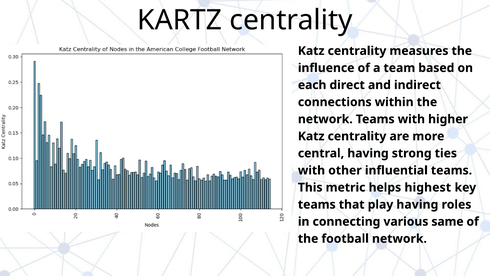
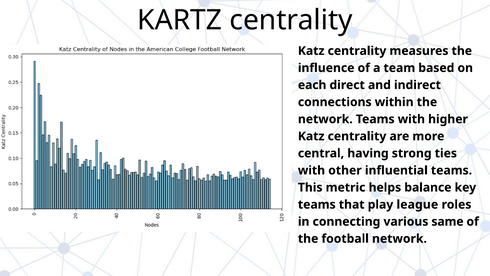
highest: highest -> balance
play having: having -> league
